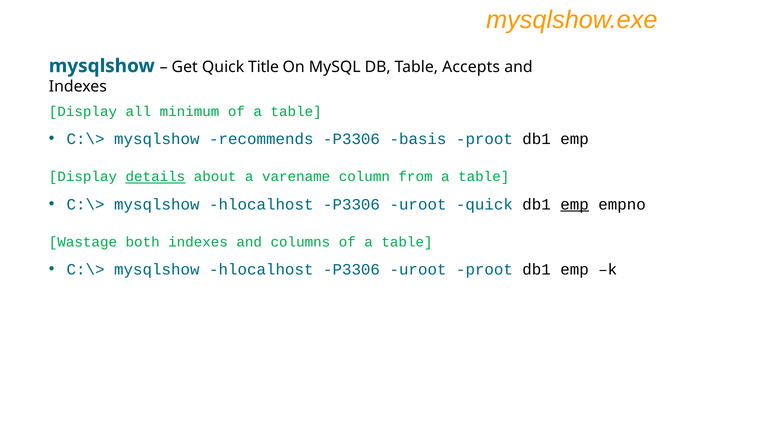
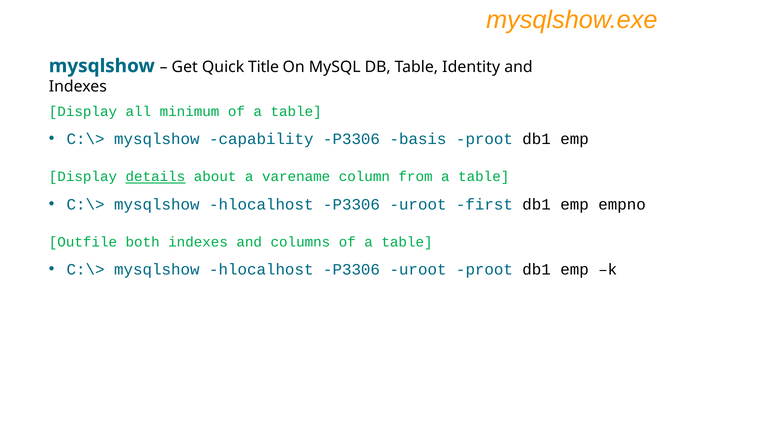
Accepts: Accepts -> Identity
recommends: recommends -> capability
uroot quick: quick -> first
emp at (575, 205) underline: present -> none
Wastage: Wastage -> Outfile
